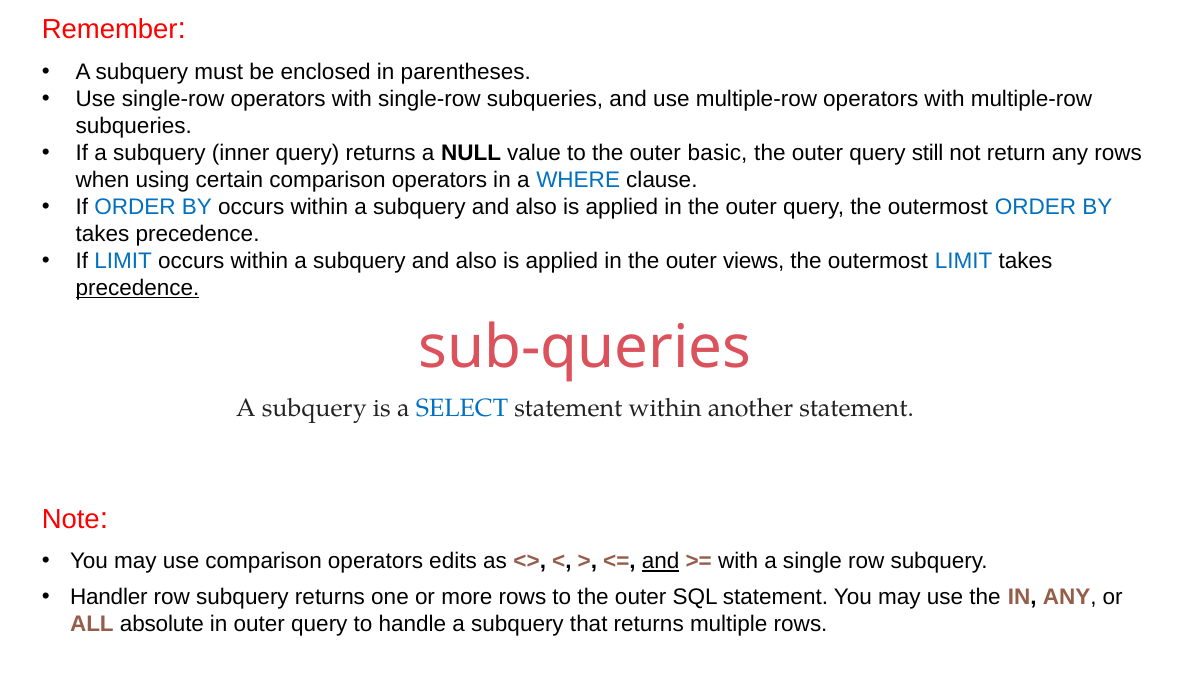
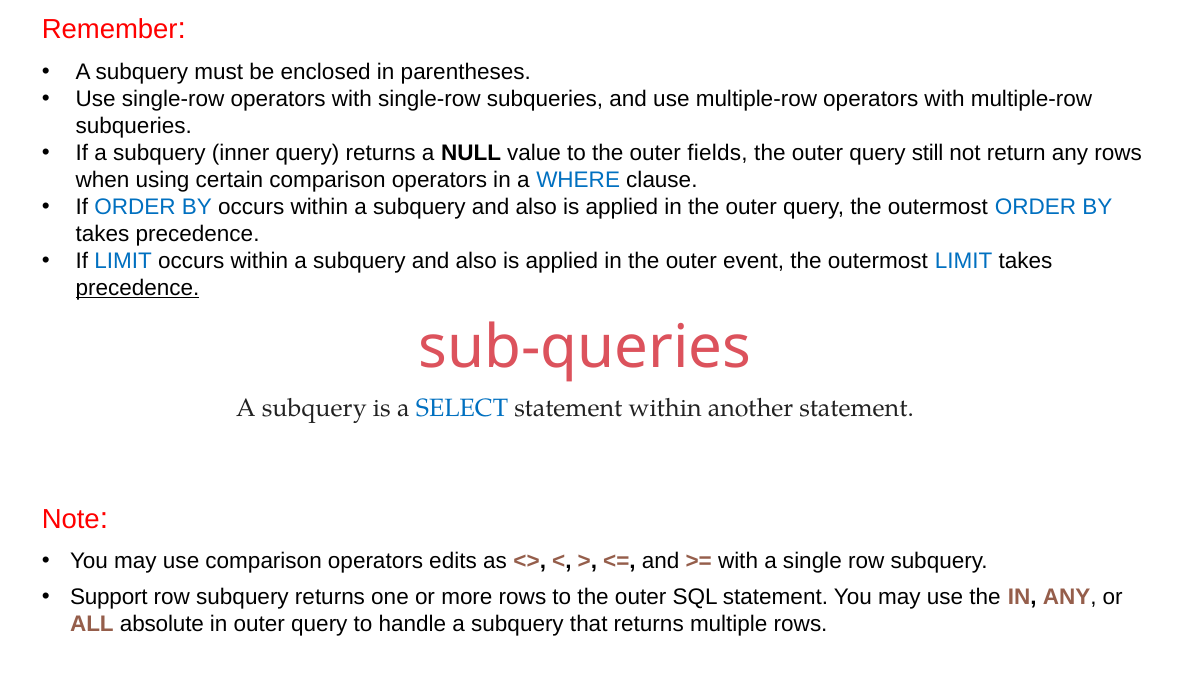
basic: basic -> fields
views: views -> event
and at (661, 562) underline: present -> none
Handler: Handler -> Support
